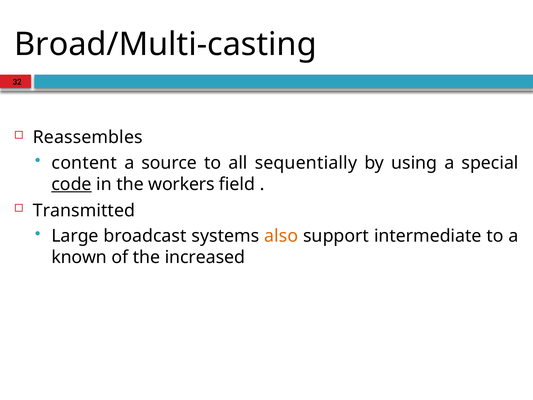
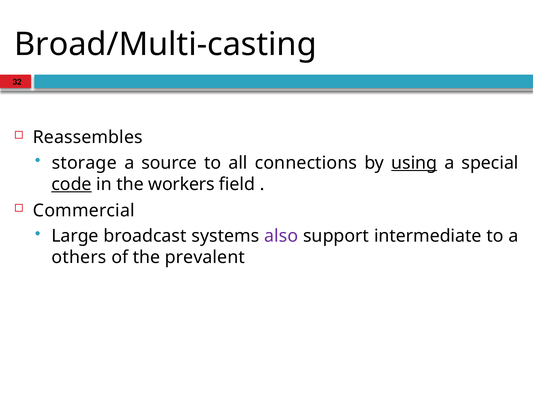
content: content -> storage
sequentially: sequentially -> connections
using underline: none -> present
Transmitted: Transmitted -> Commercial
also colour: orange -> purple
known: known -> others
increased: increased -> prevalent
